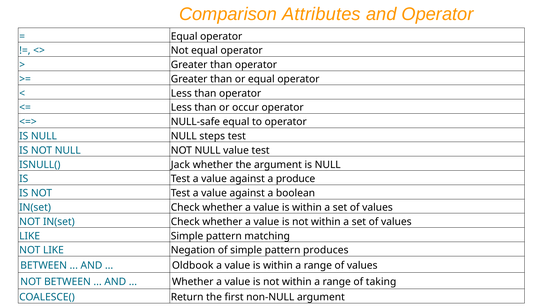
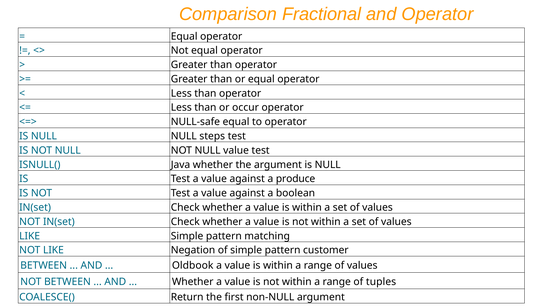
Attributes: Attributes -> Fractional
Jack: Jack -> Java
produces: produces -> customer
taking: taking -> tuples
